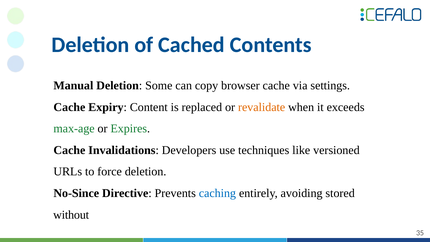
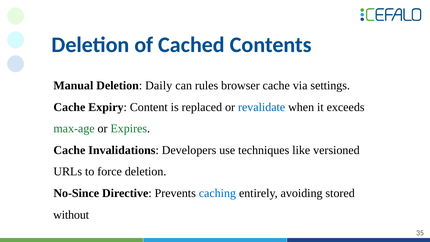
Some: Some -> Daily
copy: copy -> rules
revalidate colour: orange -> blue
